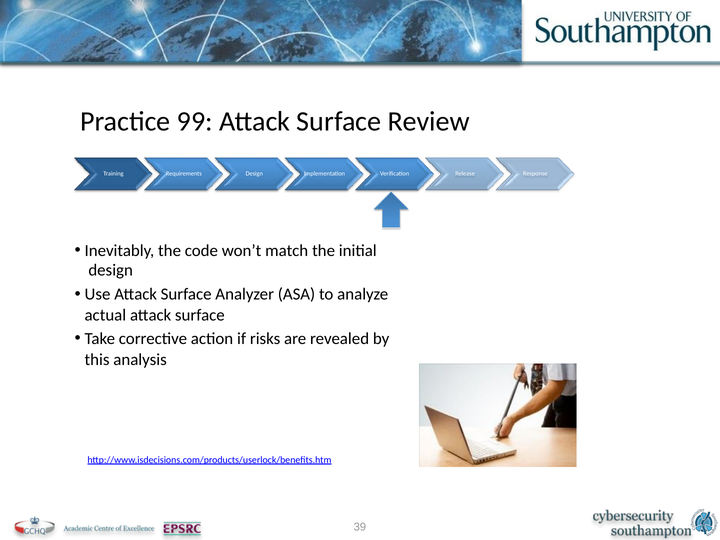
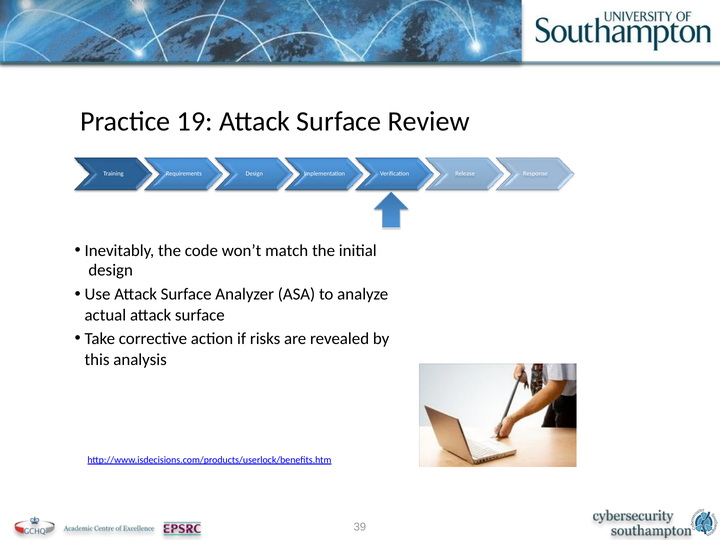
99: 99 -> 19
